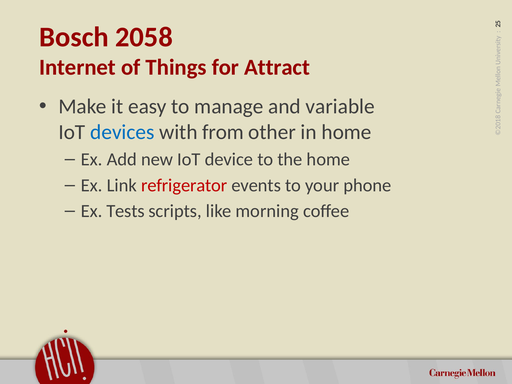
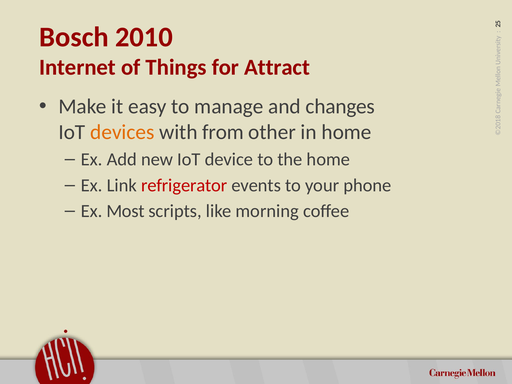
2058: 2058 -> 2010
variable: variable -> changes
devices colour: blue -> orange
Tests: Tests -> Most
